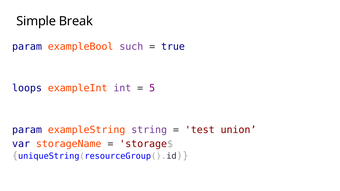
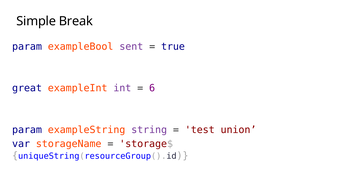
such: such -> sent
loops: loops -> great
5: 5 -> 6
